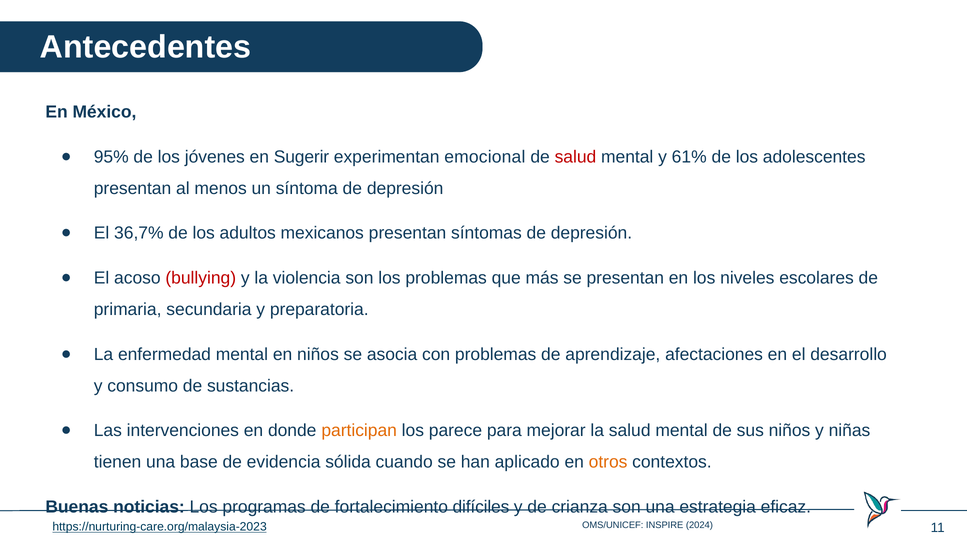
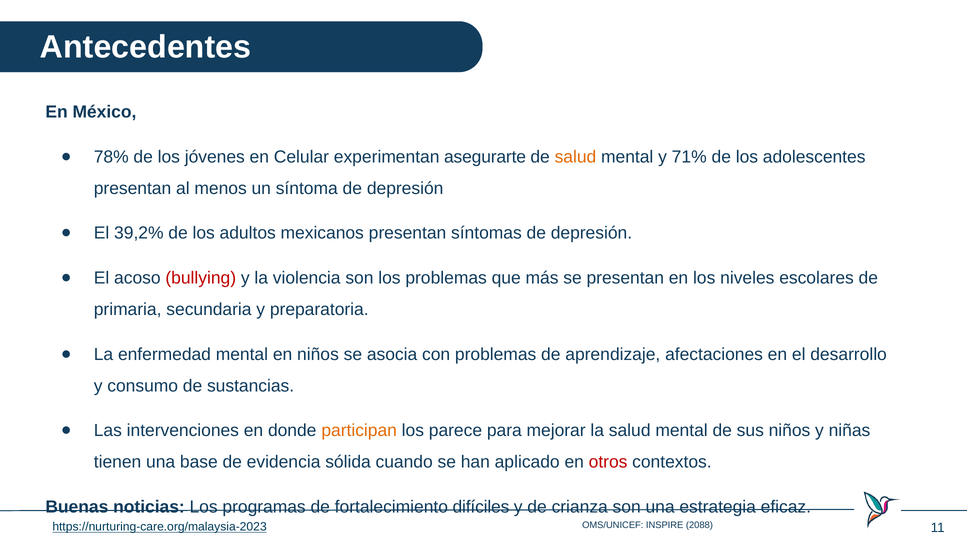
95%: 95% -> 78%
Sugerir: Sugerir -> Celular
emocional: emocional -> asegurarte
salud at (575, 157) colour: red -> orange
61%: 61% -> 71%
36,7%: 36,7% -> 39,2%
otros colour: orange -> red
2024: 2024 -> 2088
